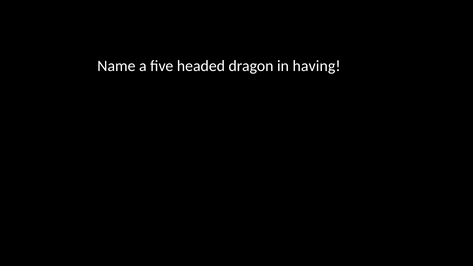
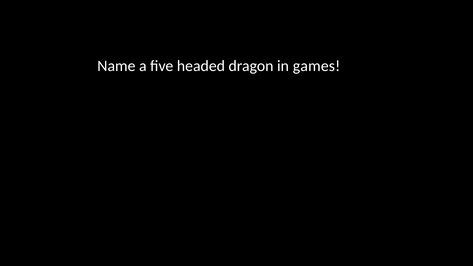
having: having -> games
